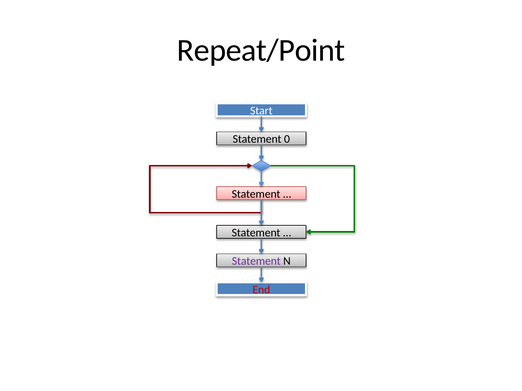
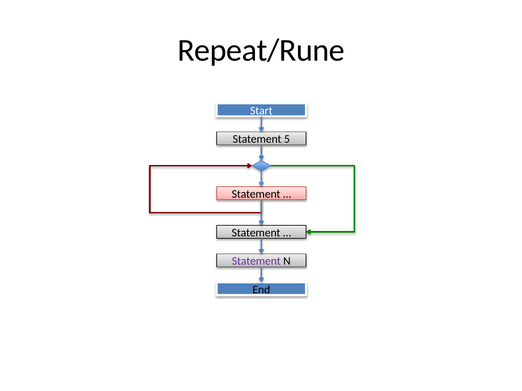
Repeat/Point: Repeat/Point -> Repeat/Rune
0: 0 -> 5
End colour: red -> black
